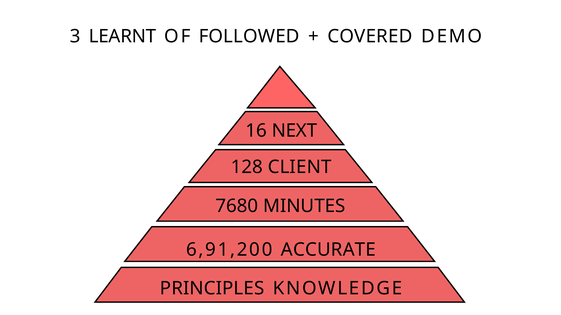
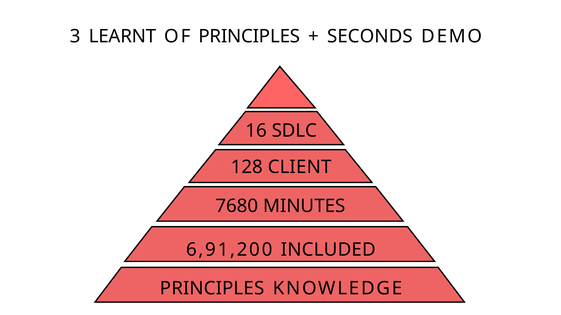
OF FOLLOWED: FOLLOWED -> PRINCIPLES
COVERED: COVERED -> SECONDS
NEXT: NEXT -> SDLC
ACCURATE: ACCURATE -> INCLUDED
